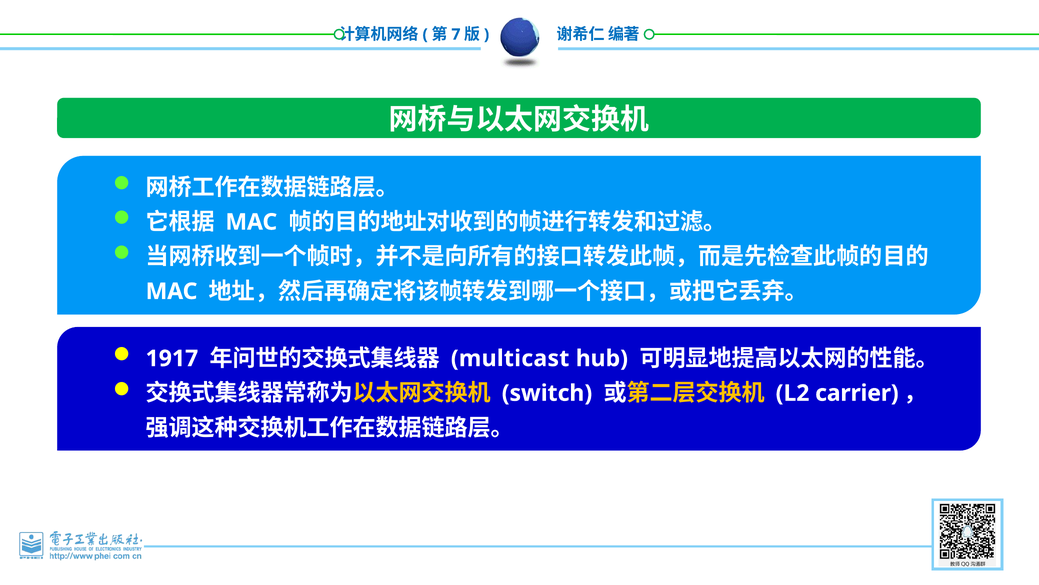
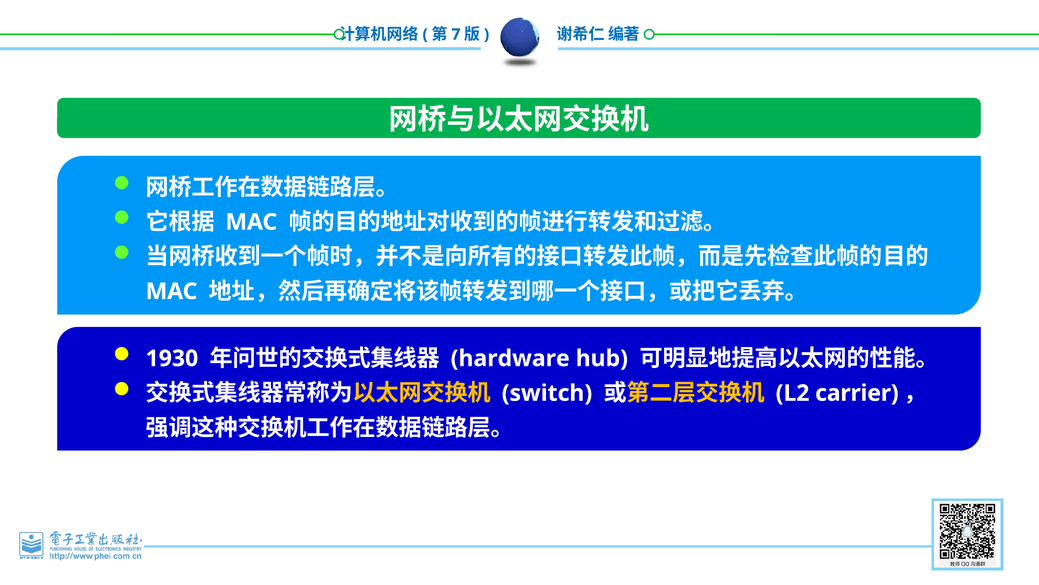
1917: 1917 -> 1930
multicast: multicast -> hardware
